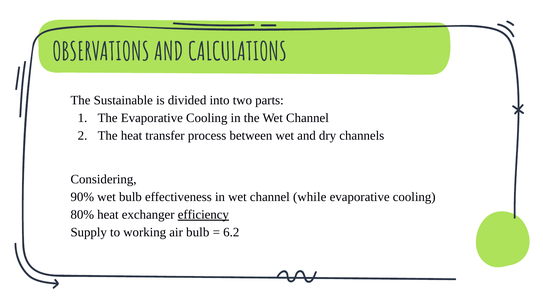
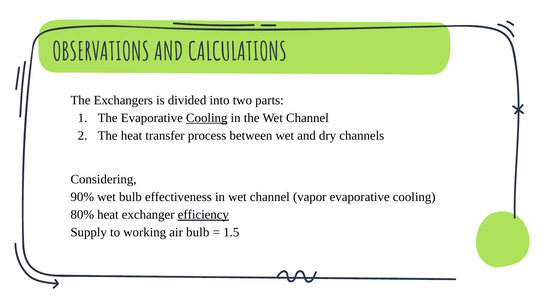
Sustainable: Sustainable -> Exchangers
Cooling at (207, 118) underline: none -> present
while: while -> vapor
6.2: 6.2 -> 1.5
